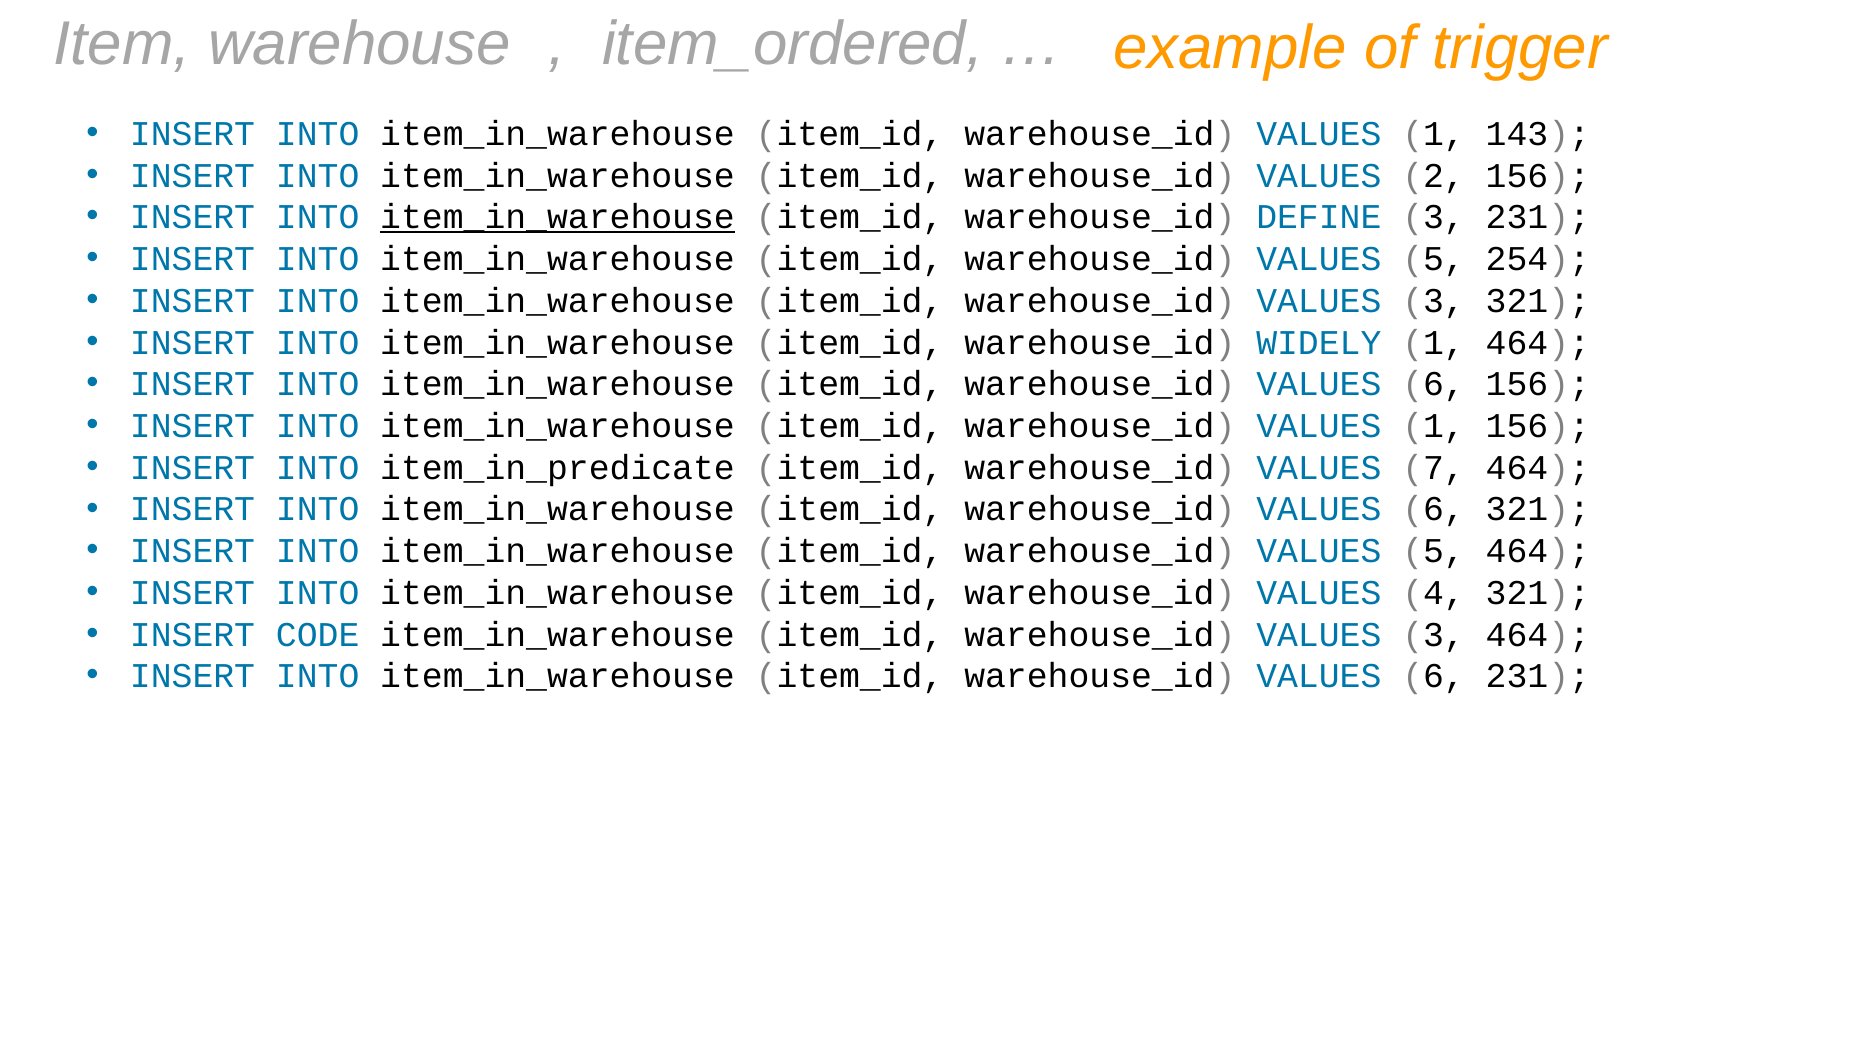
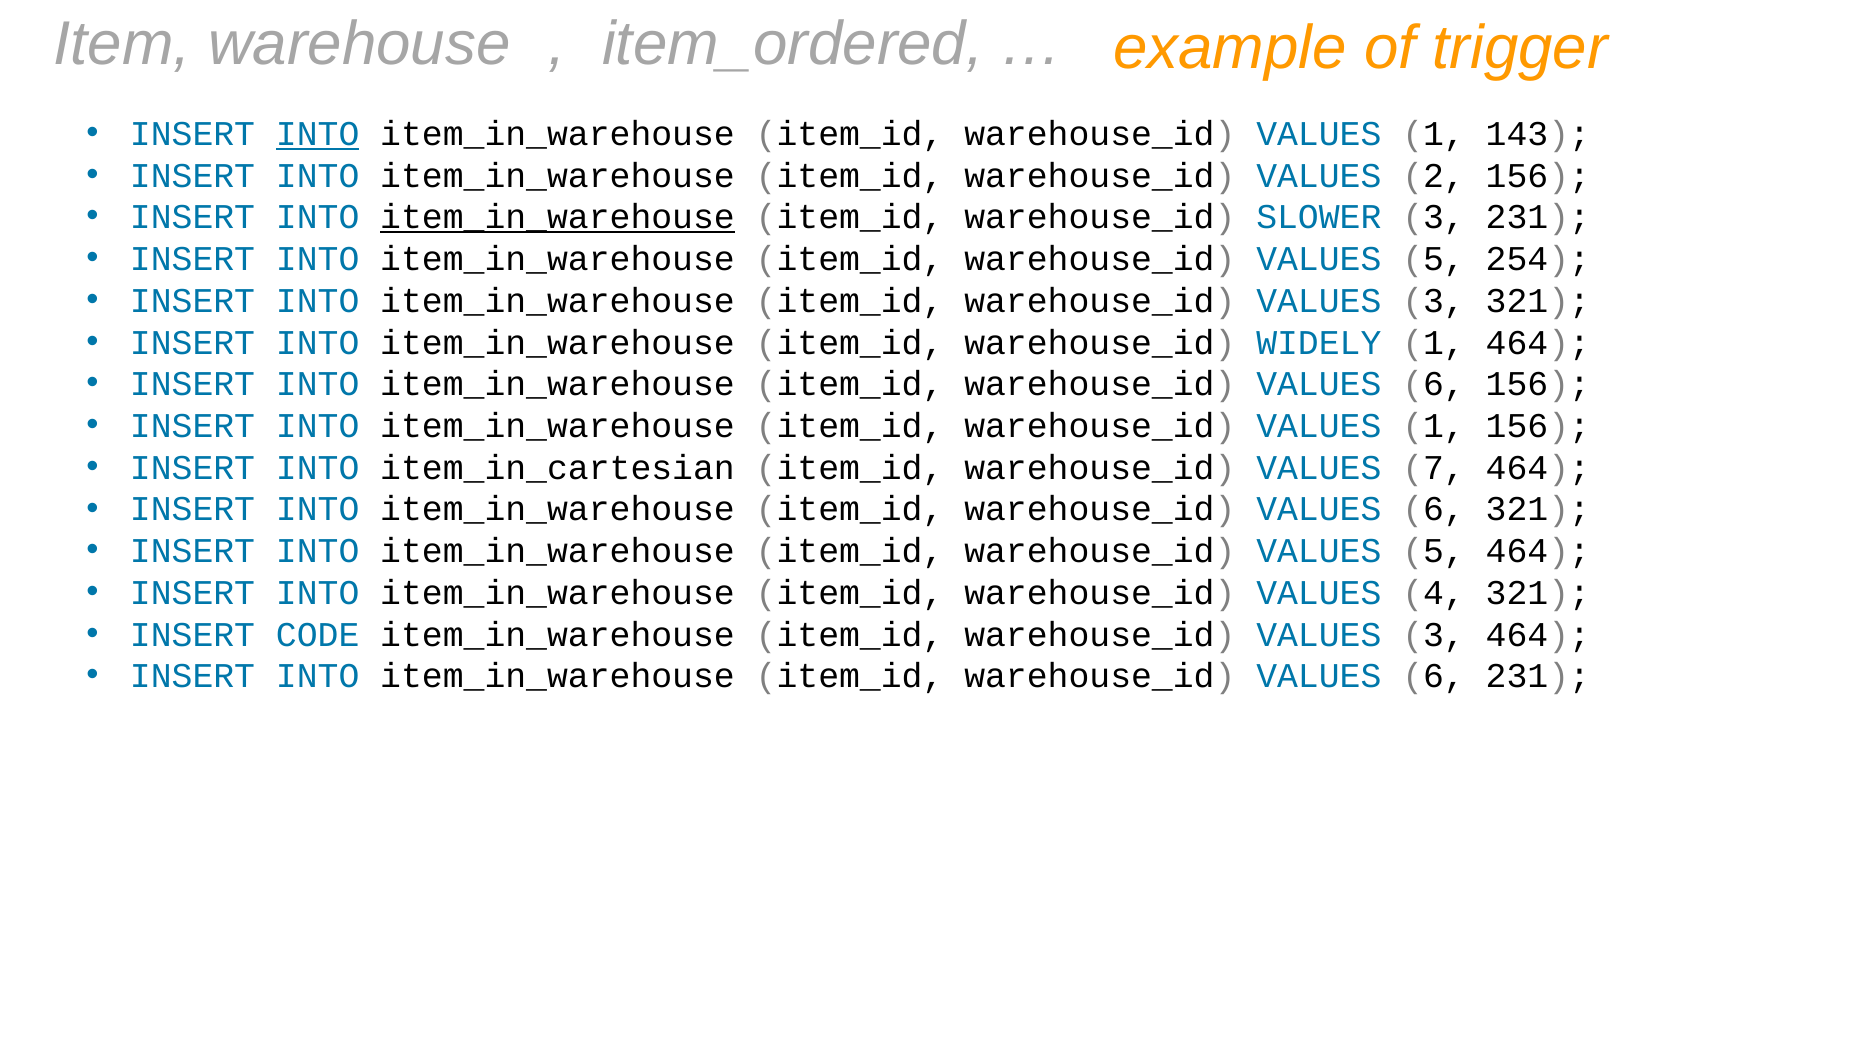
INTO at (318, 134) underline: none -> present
DEFINE: DEFINE -> SLOWER
item_in_predicate: item_in_predicate -> item_in_cartesian
